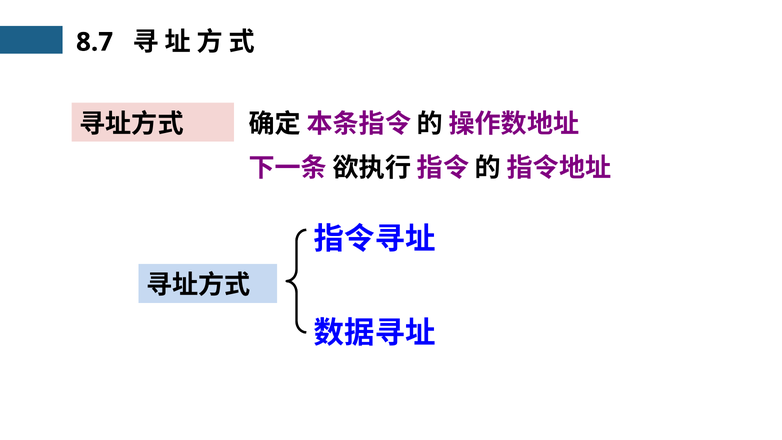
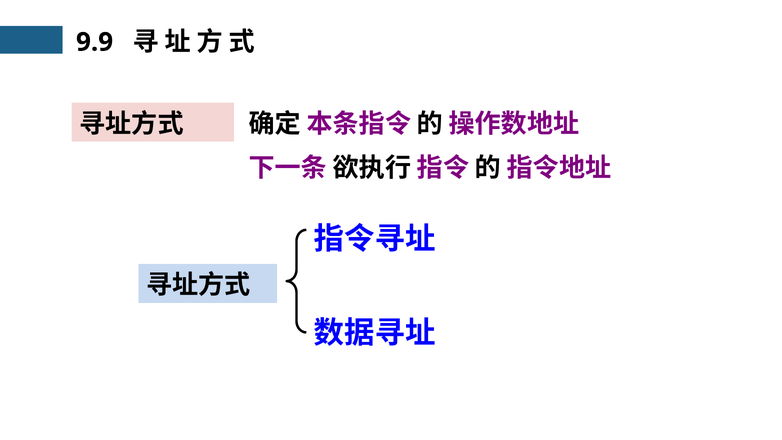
8.7: 8.7 -> 9.9
